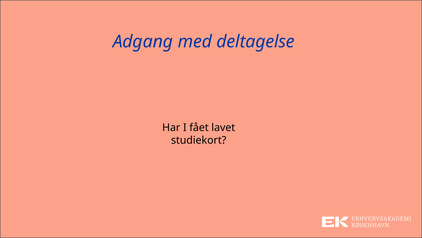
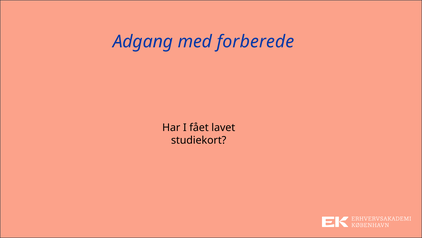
deltagelse: deltagelse -> forberede
